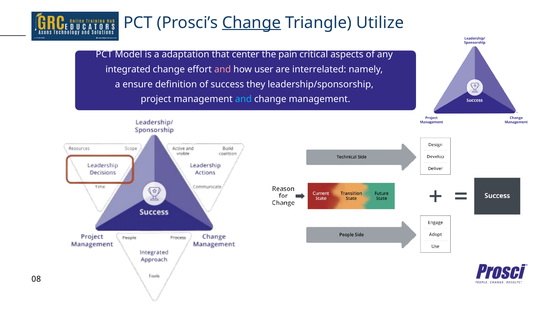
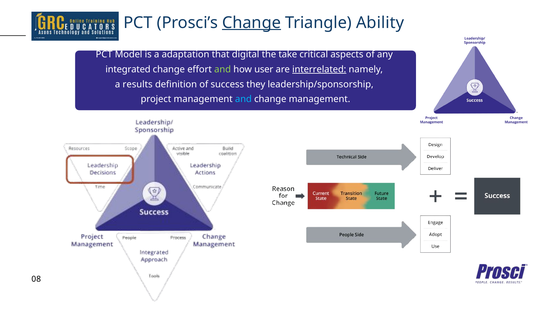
Utilize: Utilize -> Ability
center: center -> digital
pain: pain -> take
and at (223, 69) colour: pink -> light green
interrelated underline: none -> present
ensure: ensure -> results
